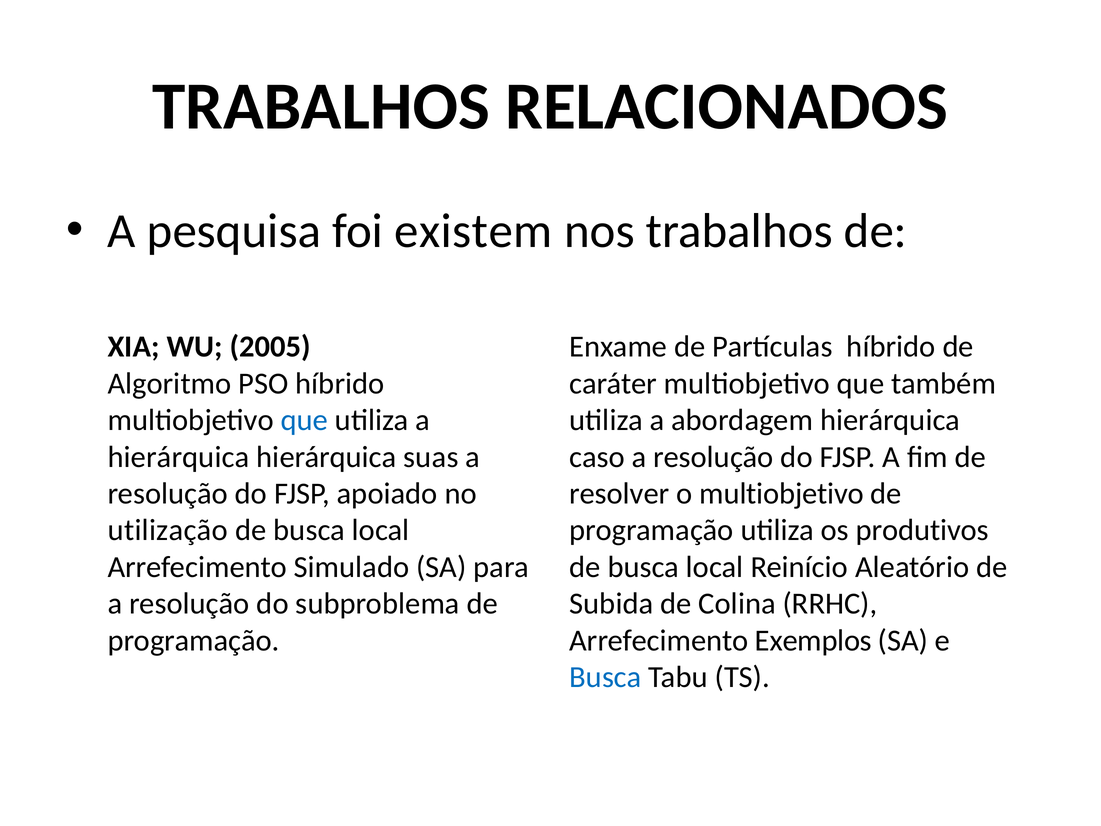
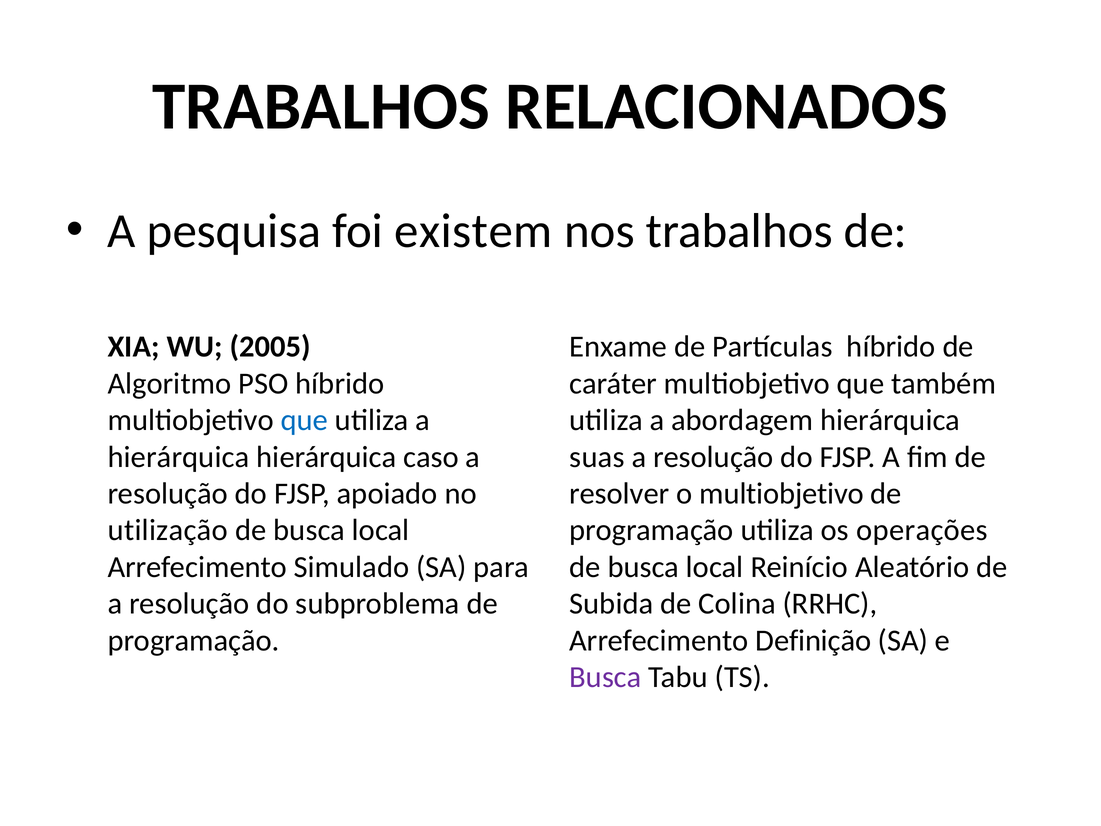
suas: suas -> caso
caso: caso -> suas
produtivos: produtivos -> operações
Exemplos: Exemplos -> Definição
Busca at (605, 677) colour: blue -> purple
